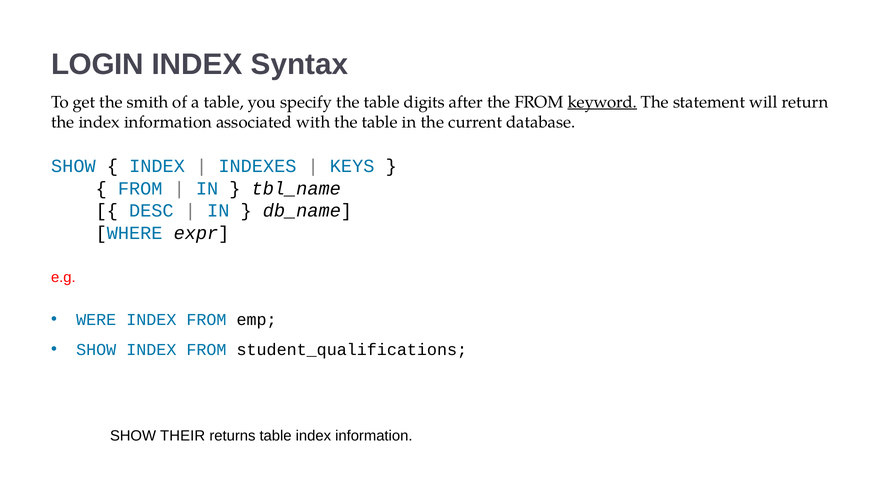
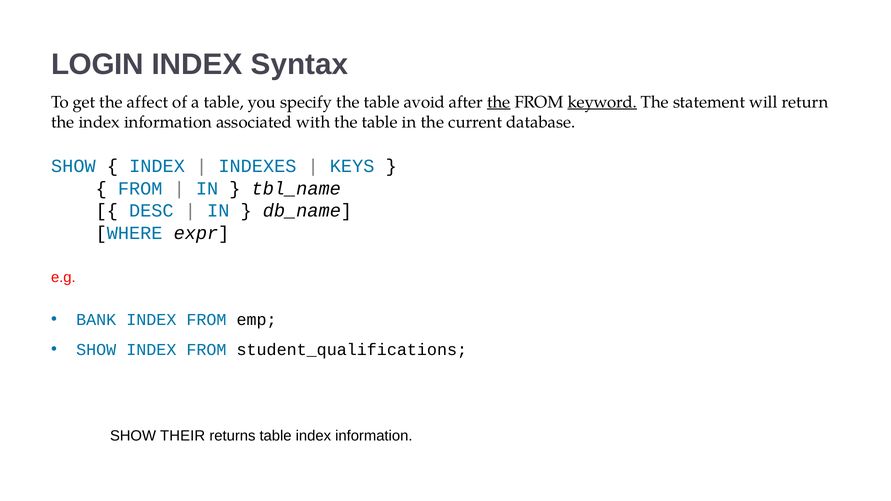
smith: smith -> affect
digits: digits -> avoid
the at (499, 102) underline: none -> present
WERE: WERE -> BANK
